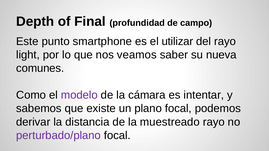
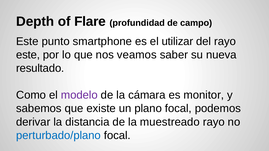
Final: Final -> Flare
light at (28, 55): light -> este
comunes: comunes -> resultado
intentar: intentar -> monitor
perturbado/plano colour: purple -> blue
